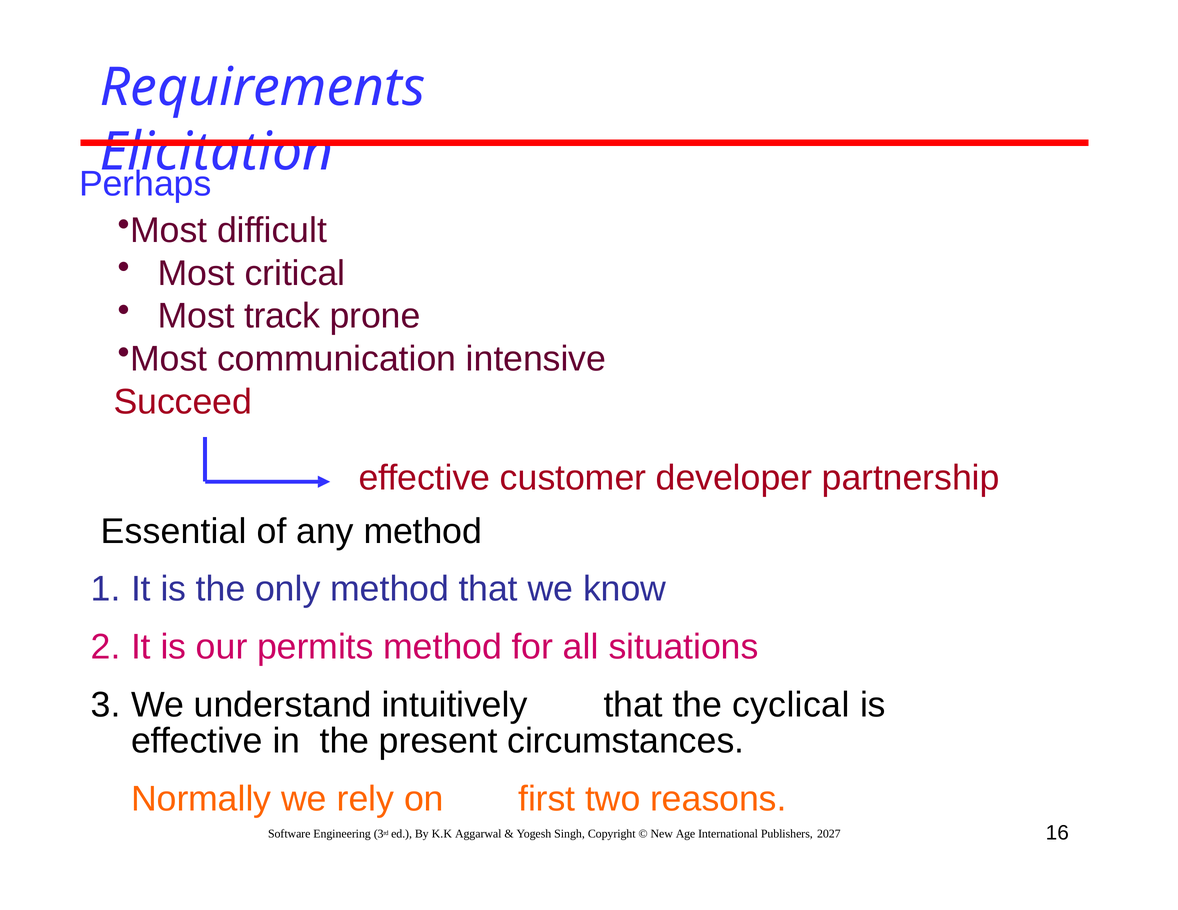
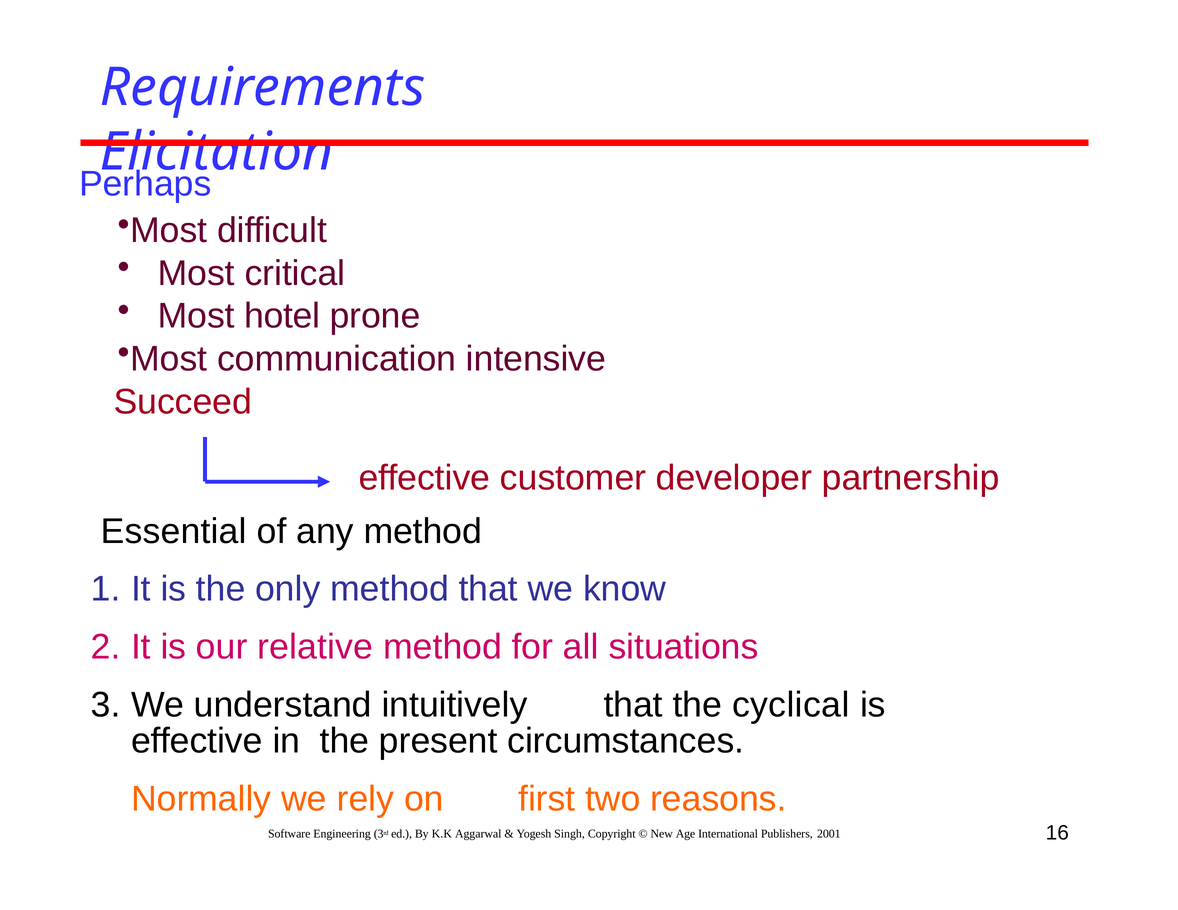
track: track -> hotel
permits: permits -> relative
2027: 2027 -> 2001
